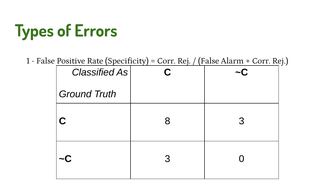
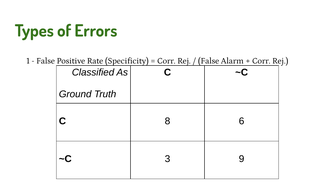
8 3: 3 -> 6
0: 0 -> 9
